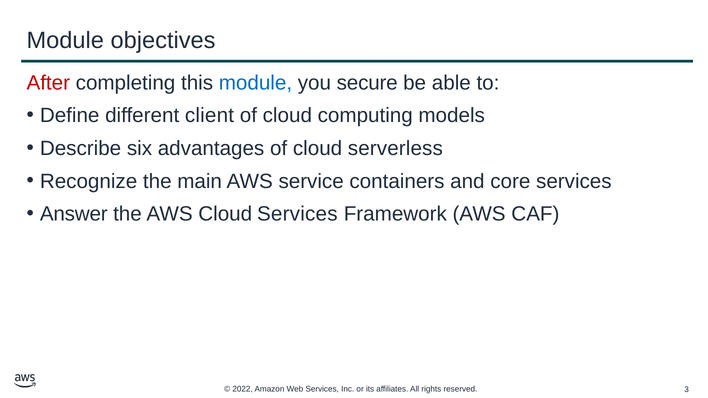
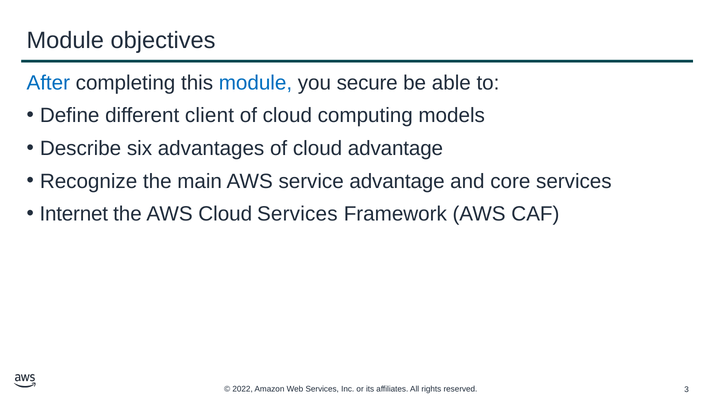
After colour: red -> blue
cloud serverless: serverless -> advantage
service containers: containers -> advantage
Answer: Answer -> Internet
